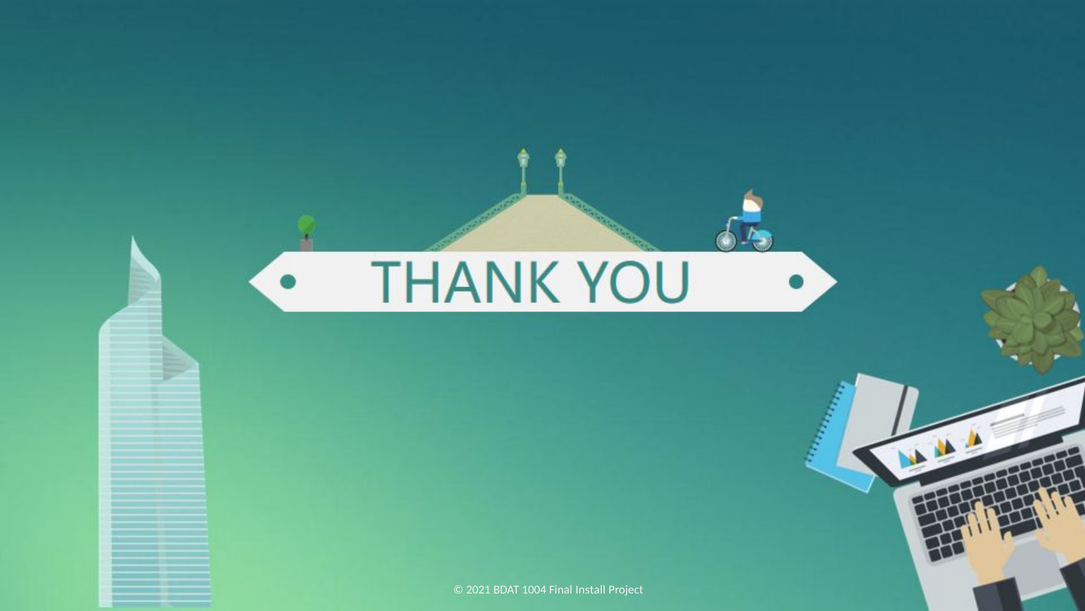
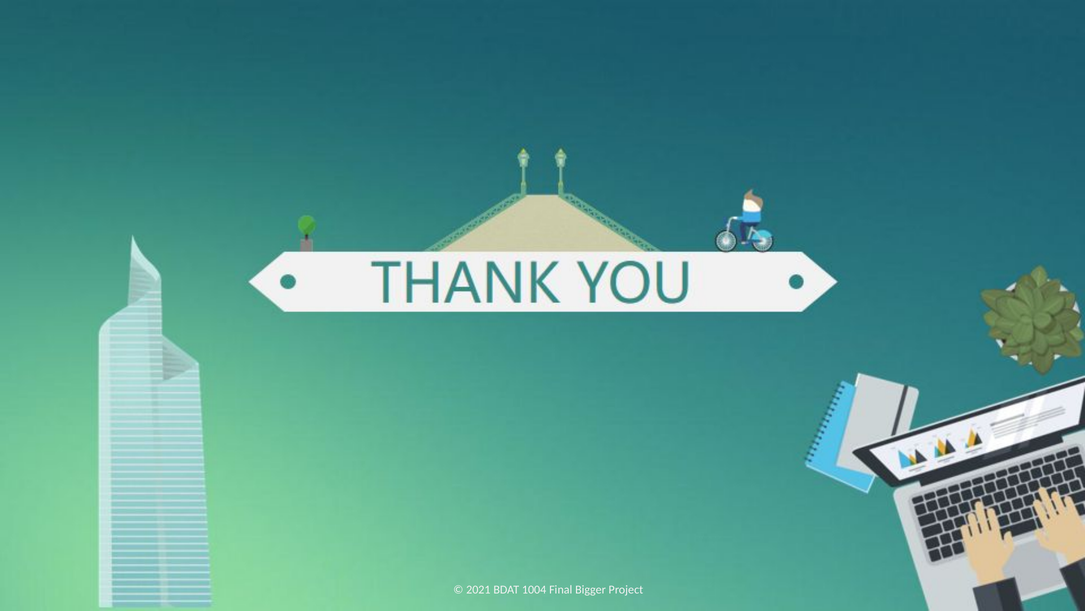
Install: Install -> Bigger
